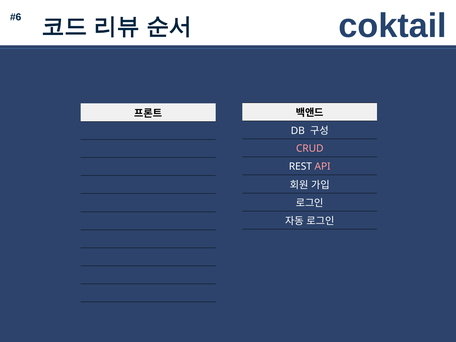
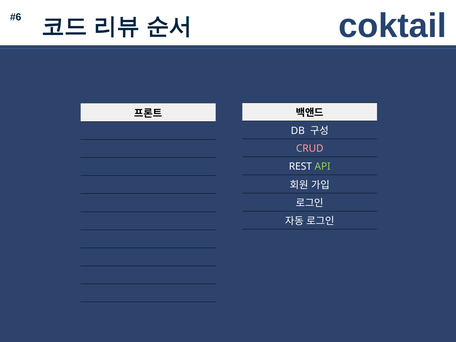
API colour: pink -> light green
